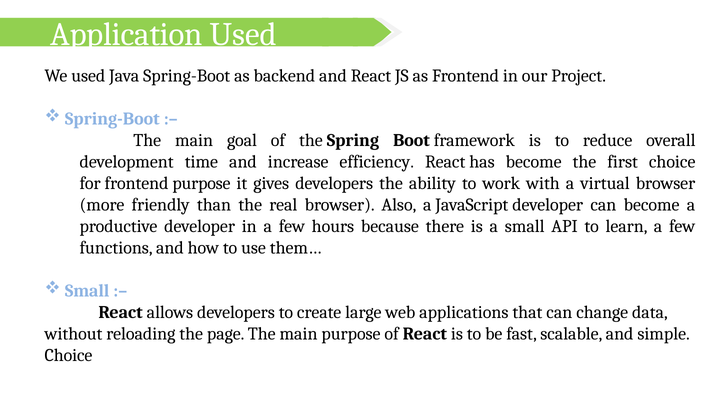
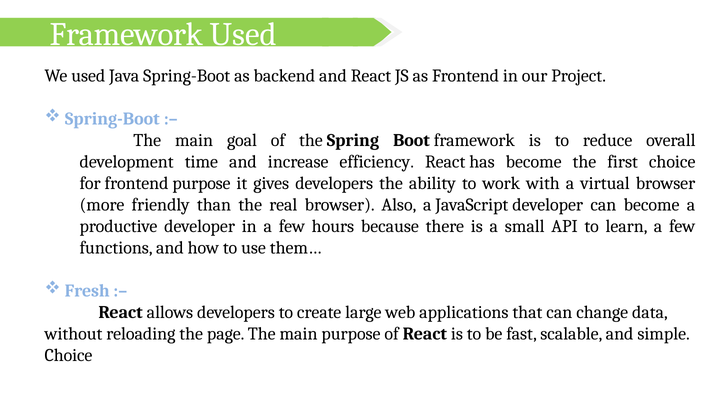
Application at (126, 34): Application -> Framework
Small at (87, 291): Small -> Fresh
